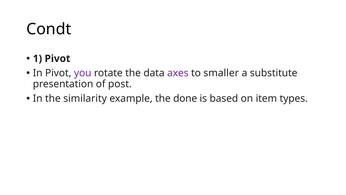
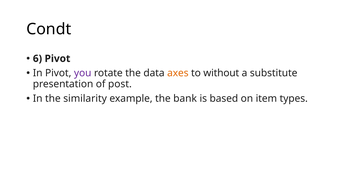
1: 1 -> 6
axes colour: purple -> orange
smaller: smaller -> without
done: done -> bank
